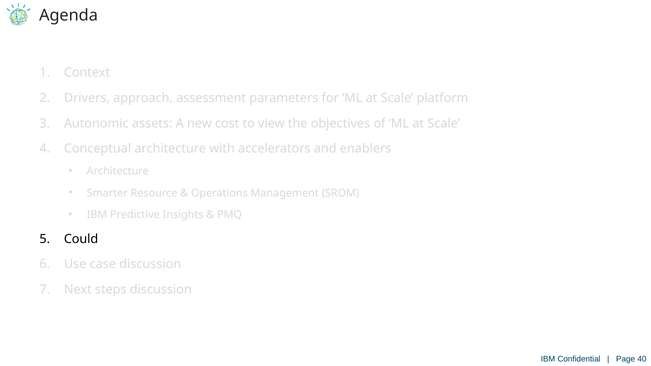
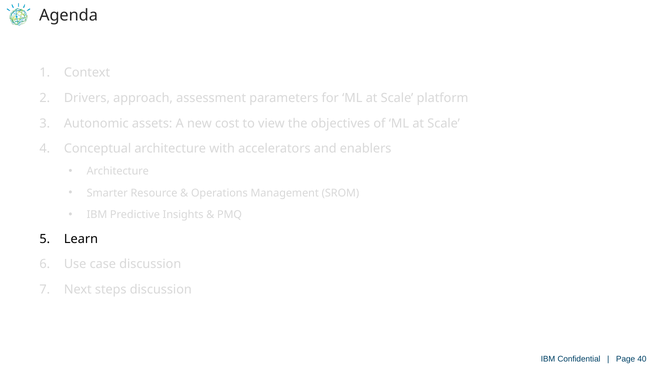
Could: Could -> Learn
